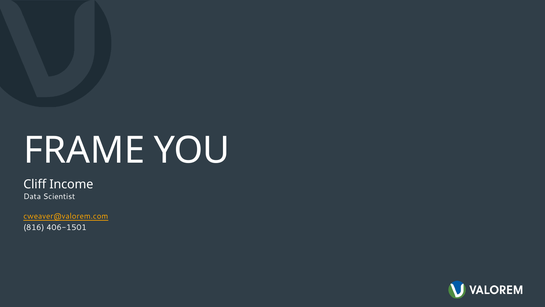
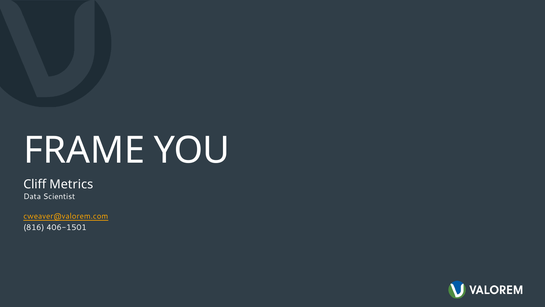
Income: Income -> Metrics
